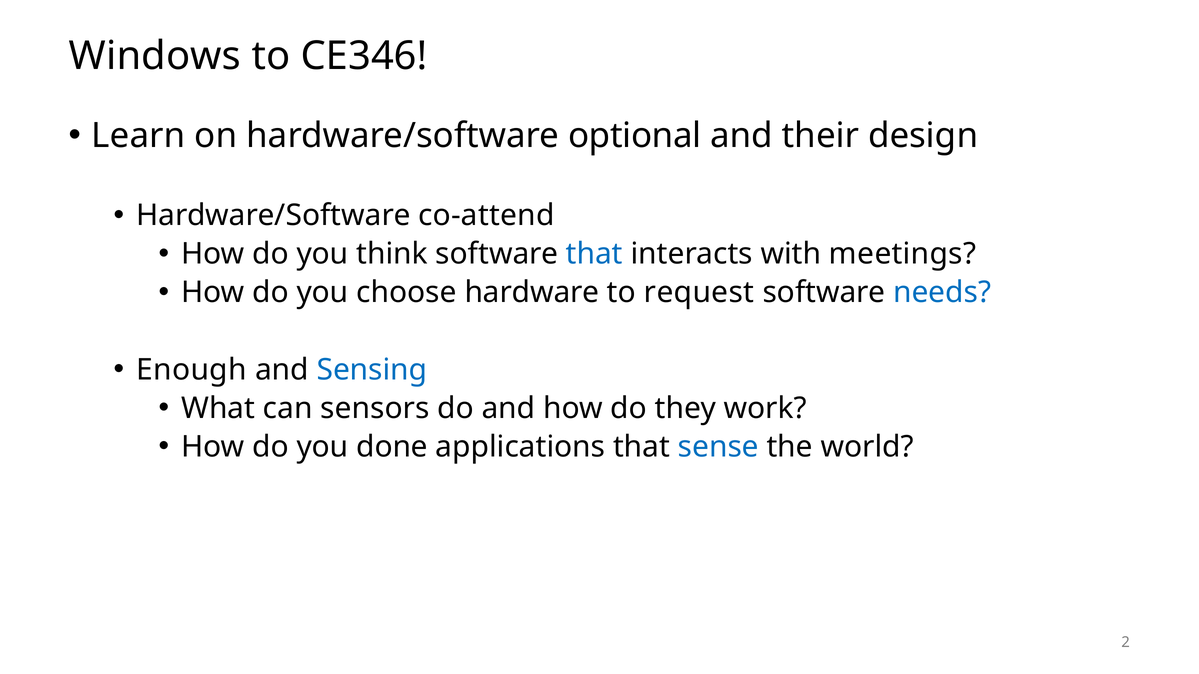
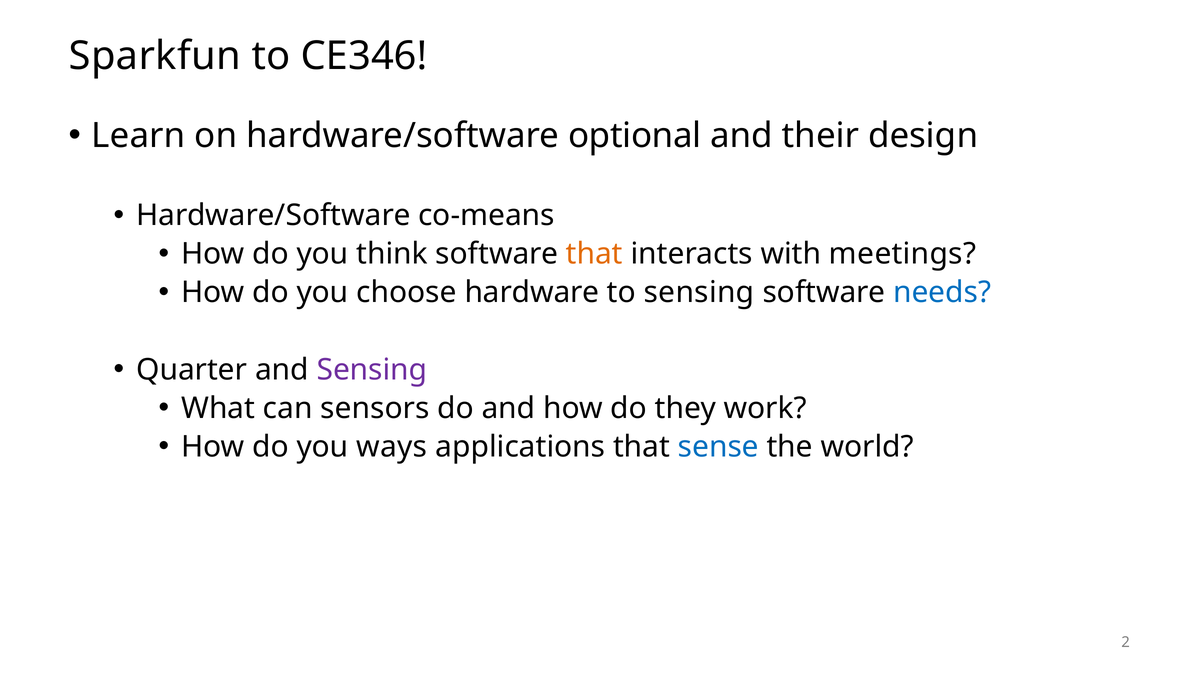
Windows: Windows -> Sparkfun
co-attend: co-attend -> co-means
that at (594, 254) colour: blue -> orange
to request: request -> sensing
Enough: Enough -> Quarter
Sensing at (372, 370) colour: blue -> purple
done: done -> ways
